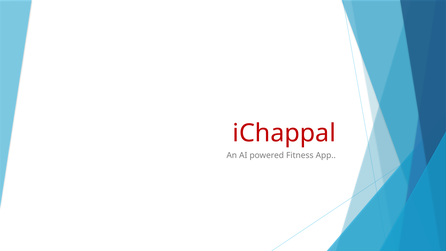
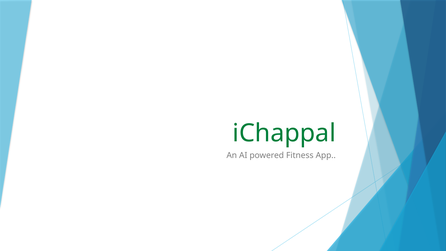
iChappal colour: red -> green
